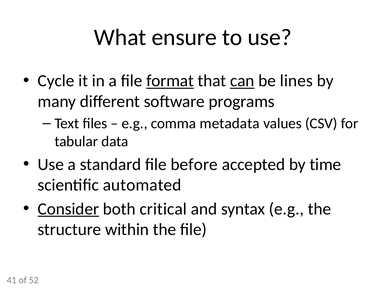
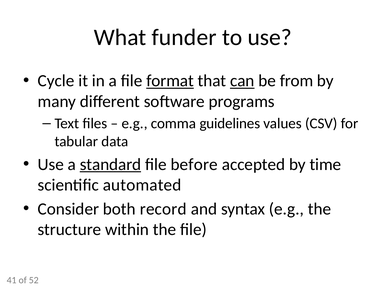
ensure: ensure -> funder
lines: lines -> from
metadata: metadata -> guidelines
standard underline: none -> present
Consider underline: present -> none
critical: critical -> record
